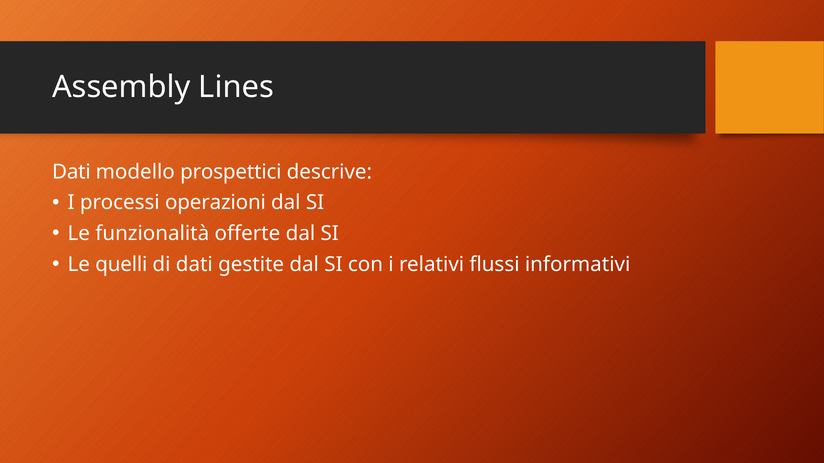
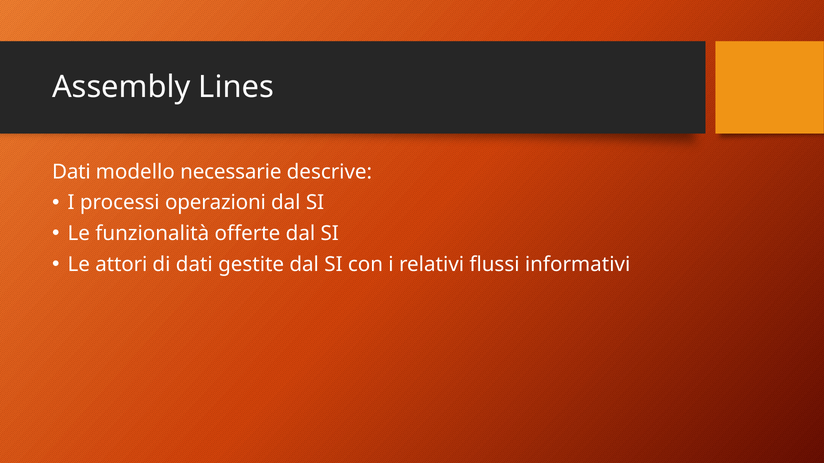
prospettici: prospettici -> necessarie
quelli: quelli -> attori
